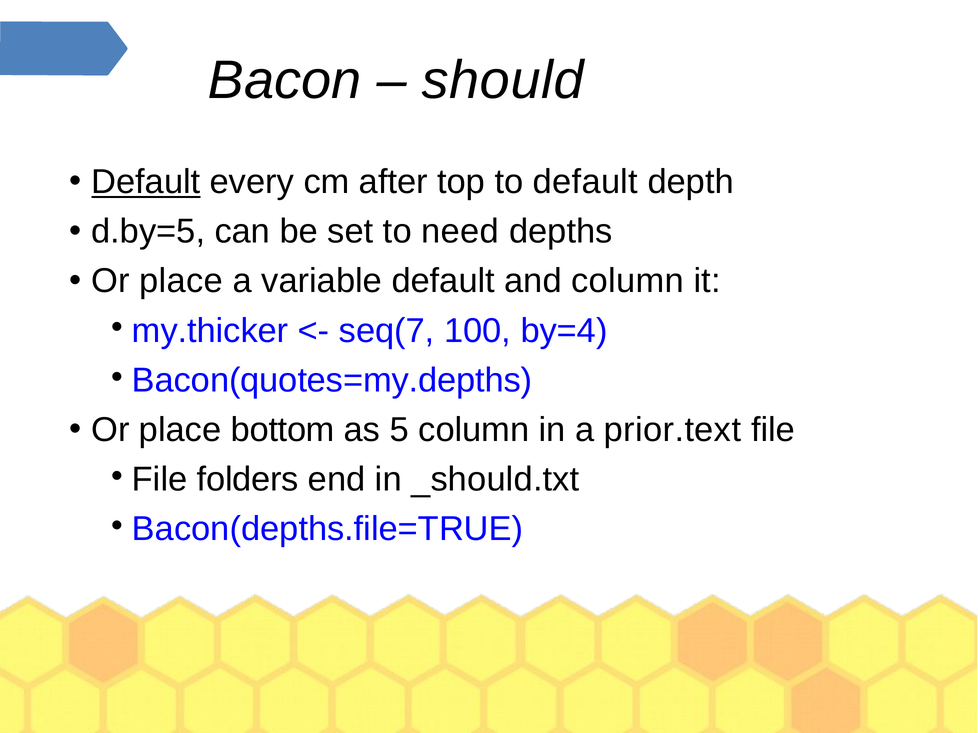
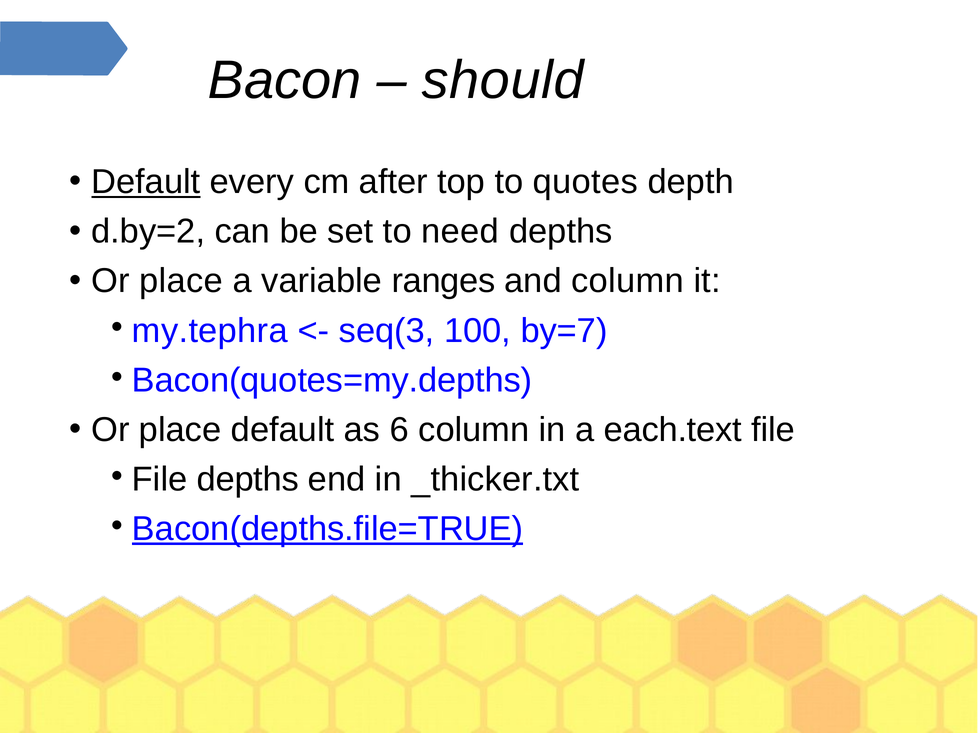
to default: default -> quotes
d.by=5: d.by=5 -> d.by=2
variable default: default -> ranges
my.thicker: my.thicker -> my.tephra
seq(7: seq(7 -> seq(3
by=4: by=4 -> by=7
place bottom: bottom -> default
5: 5 -> 6
prior.text: prior.text -> each.text
File folders: folders -> depths
_should.txt: _should.txt -> _thicker.txt
Bacon(depths.file=TRUE underline: none -> present
